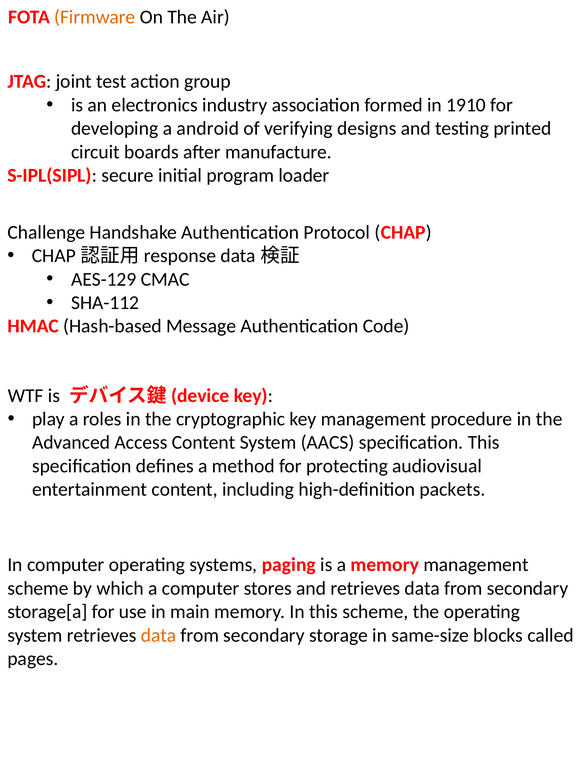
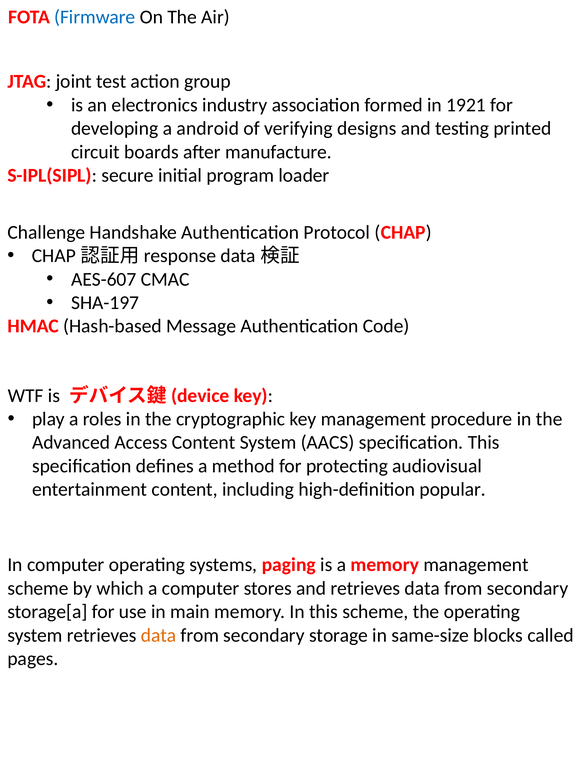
Firmware colour: orange -> blue
1910: 1910 -> 1921
AES-129: AES-129 -> AES-607
SHA-112: SHA-112 -> SHA-197
packets: packets -> popular
